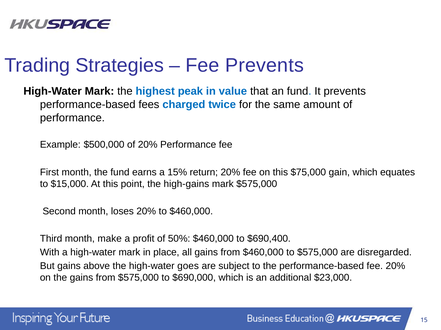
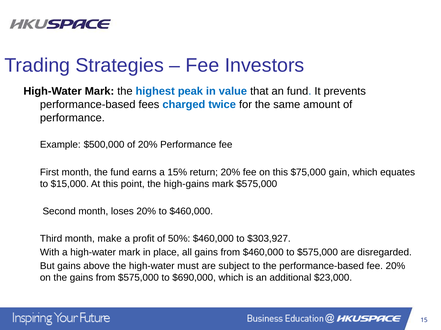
Fee Prevents: Prevents -> Investors
$690,400: $690,400 -> $303,927
goes: goes -> must
